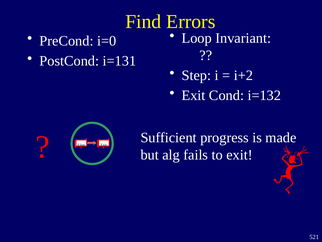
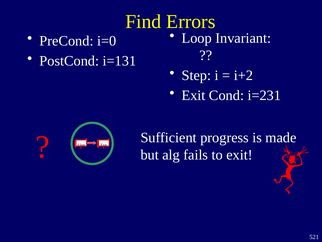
i=132: i=132 -> i=231
